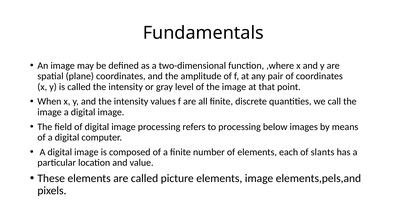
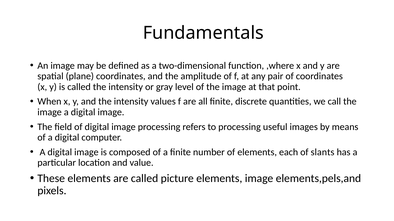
below: below -> useful
